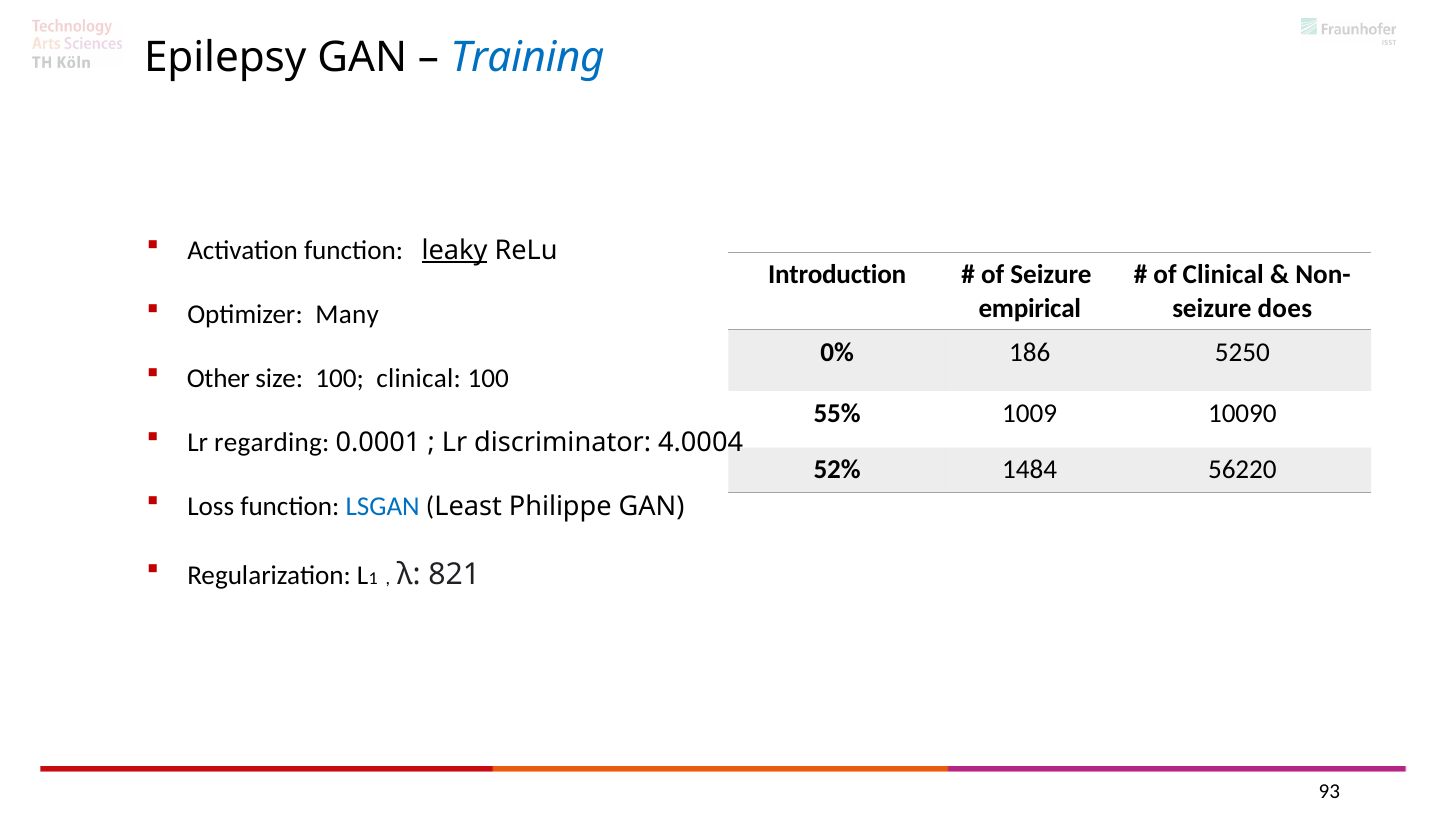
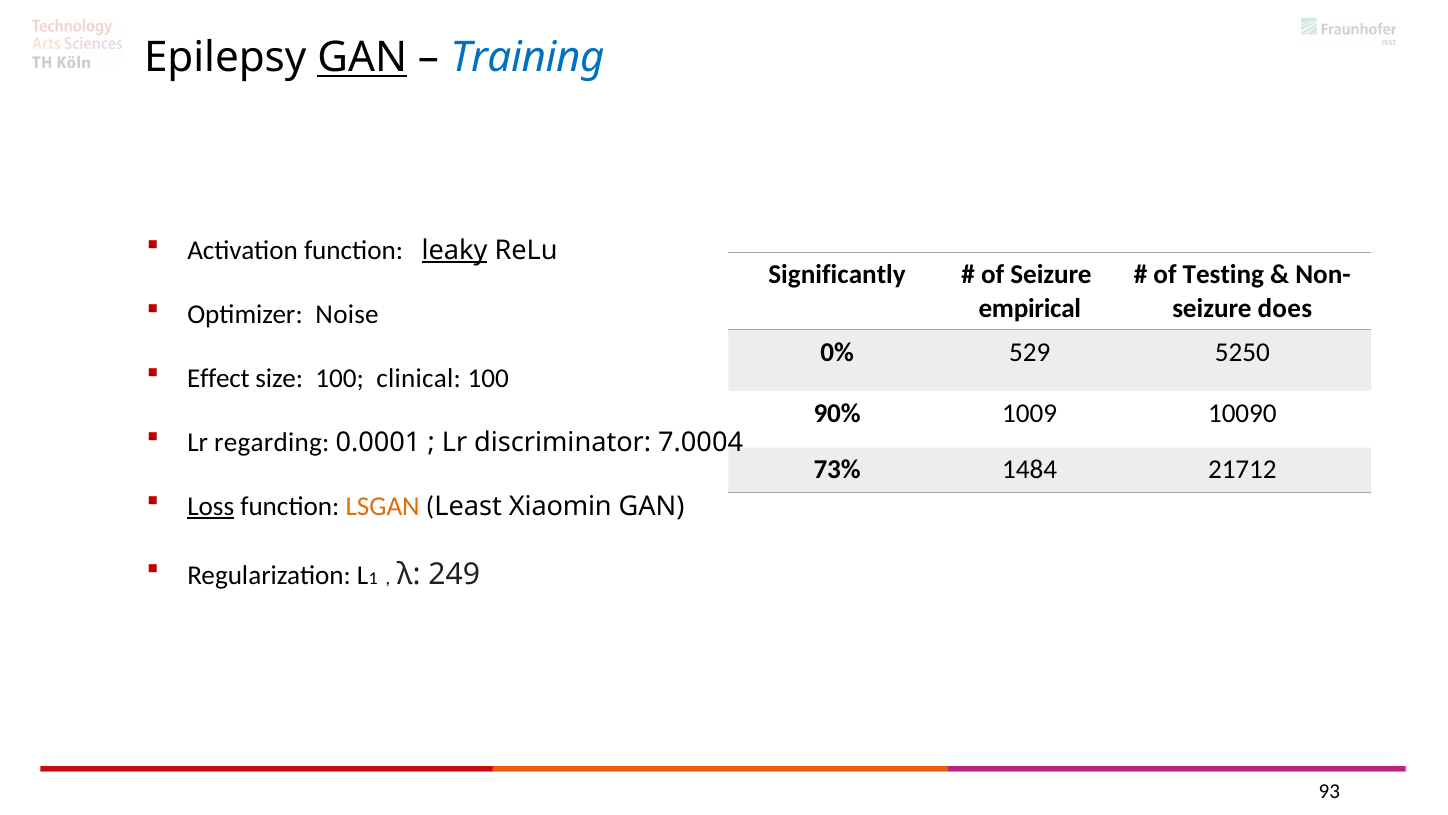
GAN at (362, 58) underline: none -> present
Introduction: Introduction -> Significantly
of Clinical: Clinical -> Testing
Many: Many -> Noise
186: 186 -> 529
Other: Other -> Effect
55%: 55% -> 90%
4.0004: 4.0004 -> 7.0004
52%: 52% -> 73%
56220: 56220 -> 21712
Loss underline: none -> present
LSGAN colour: blue -> orange
Philippe: Philippe -> Xiaomin
821: 821 -> 249
